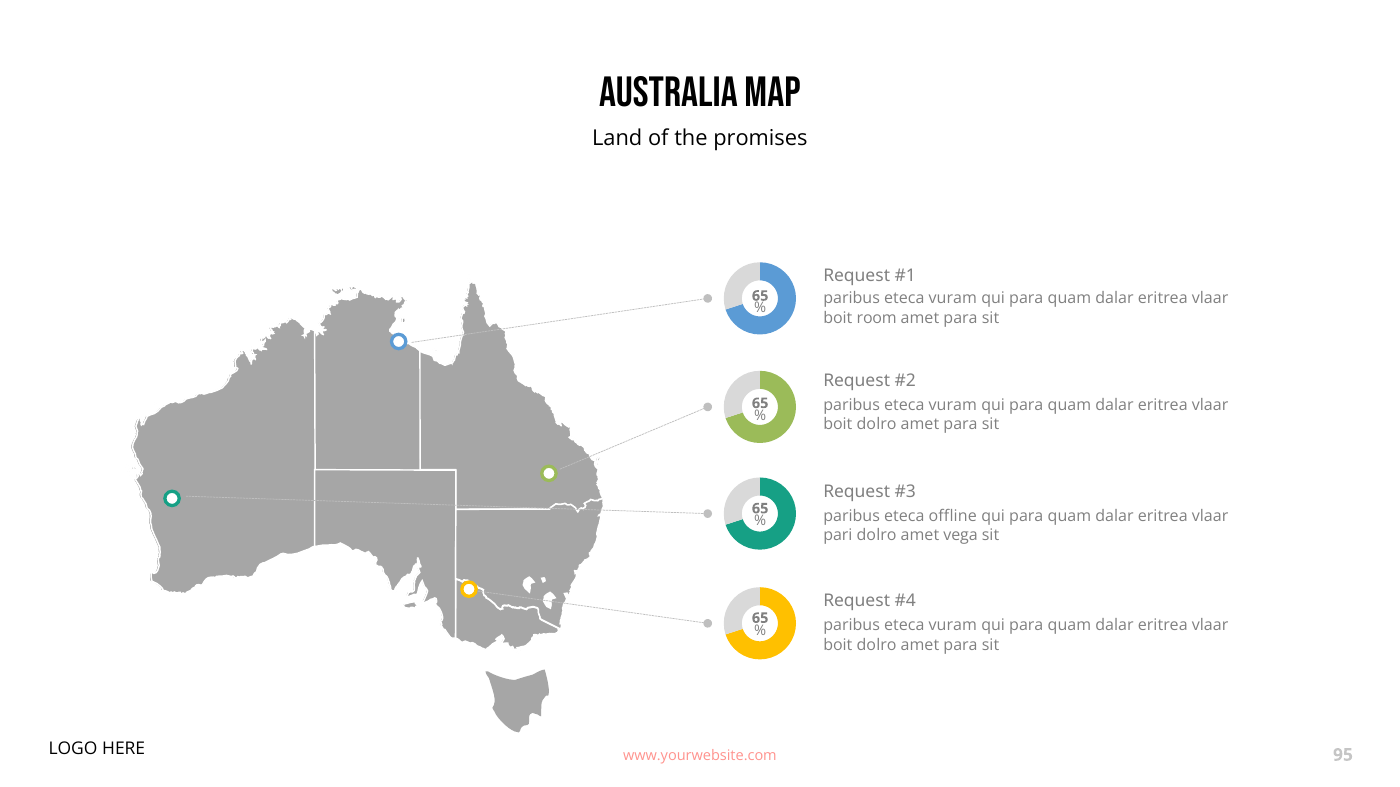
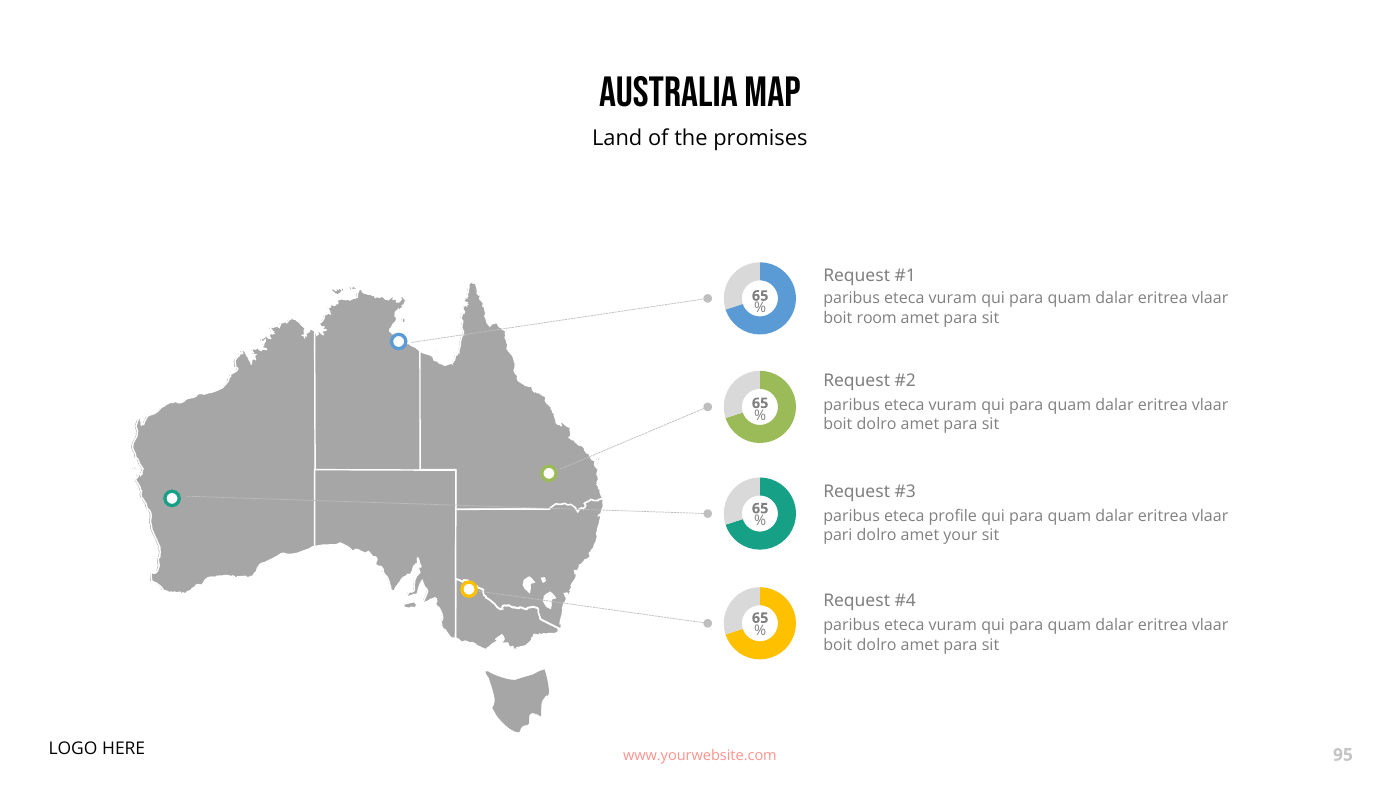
offline: offline -> profile
vega: vega -> your
